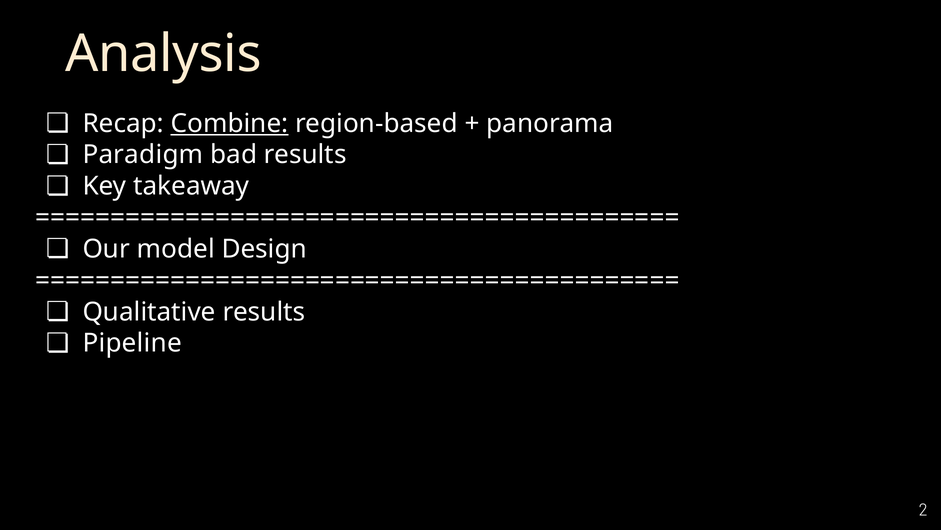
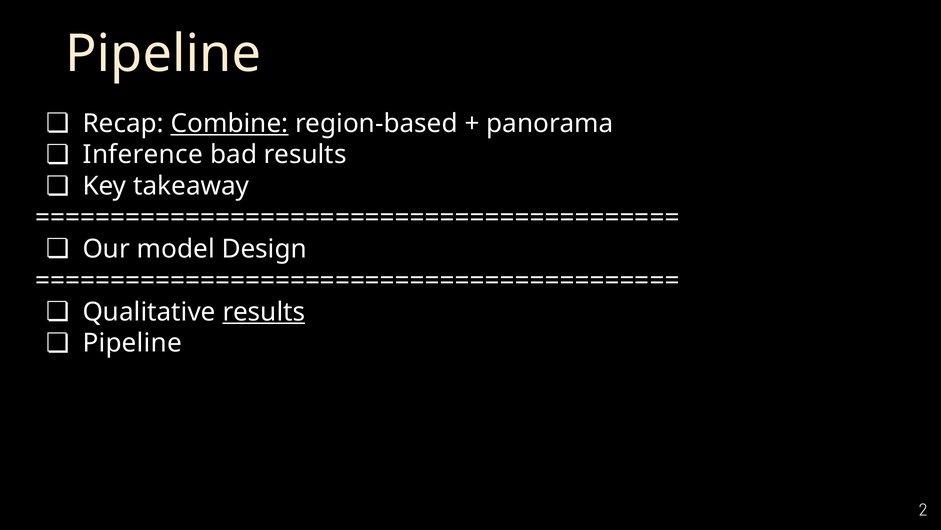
Analysis at (163, 54): Analysis -> Pipeline
Paradigm: Paradigm -> Inference
results at (264, 311) underline: none -> present
